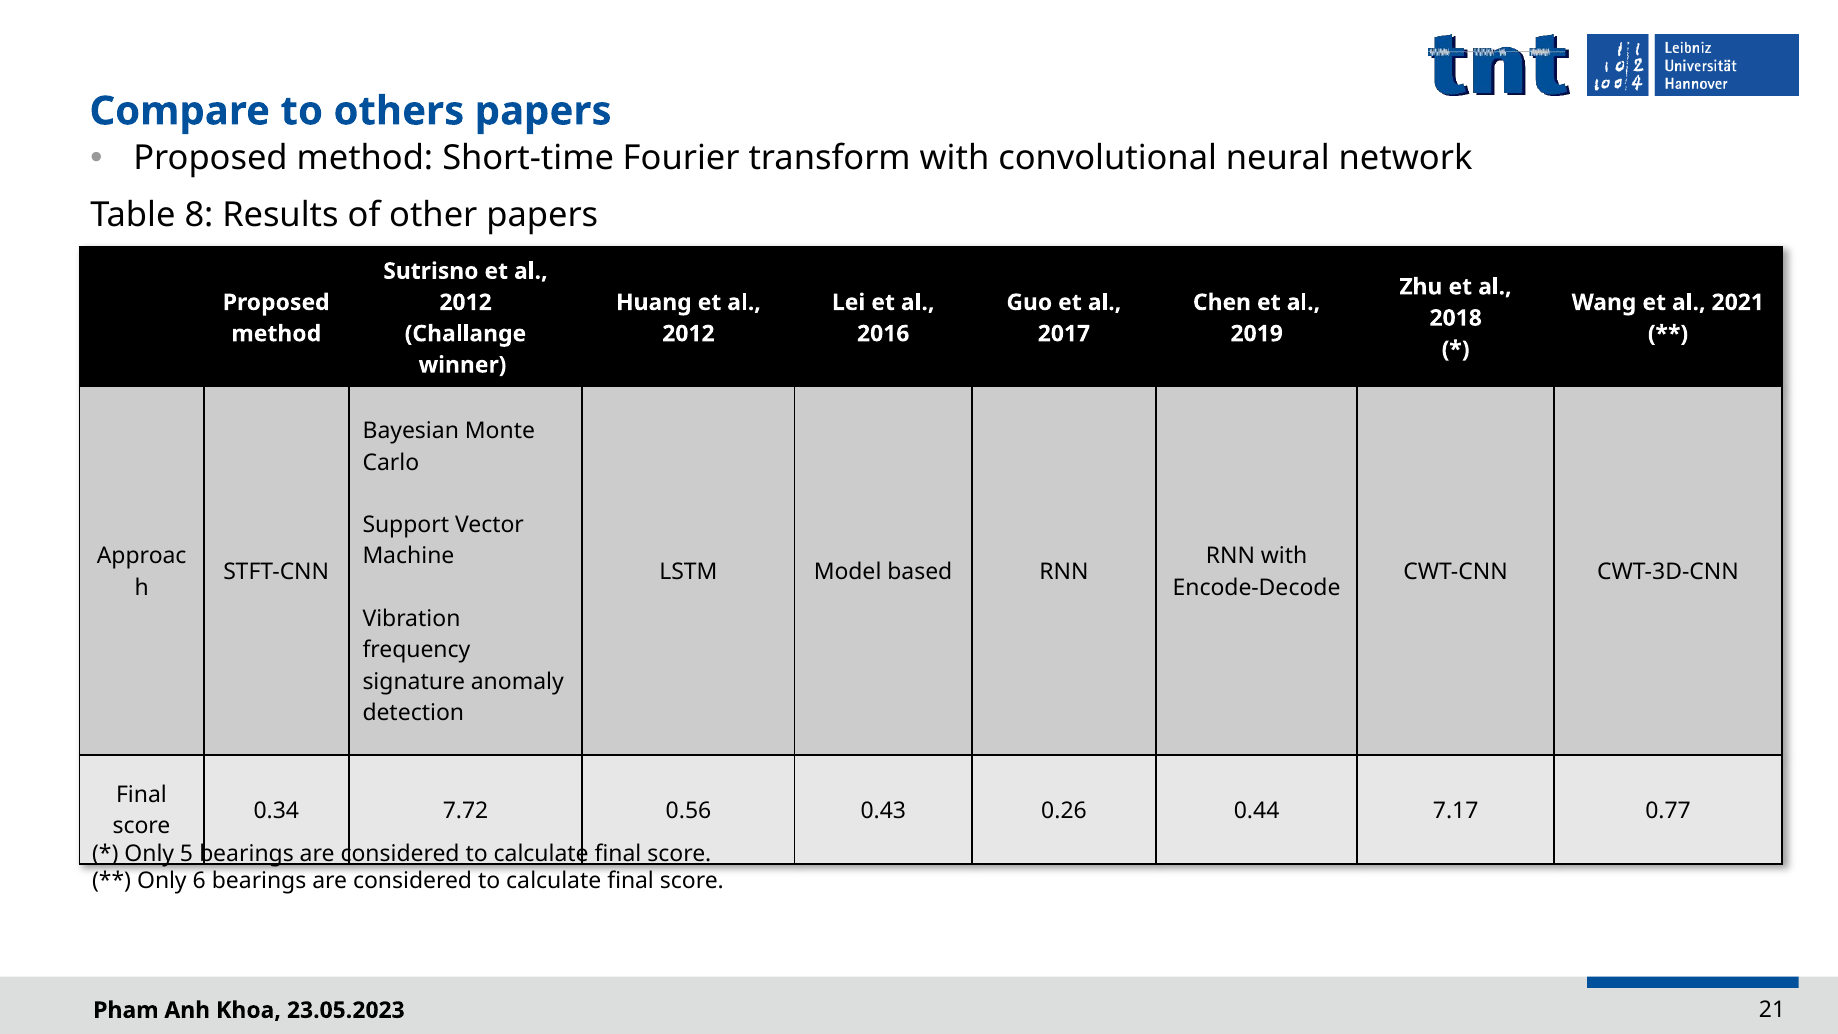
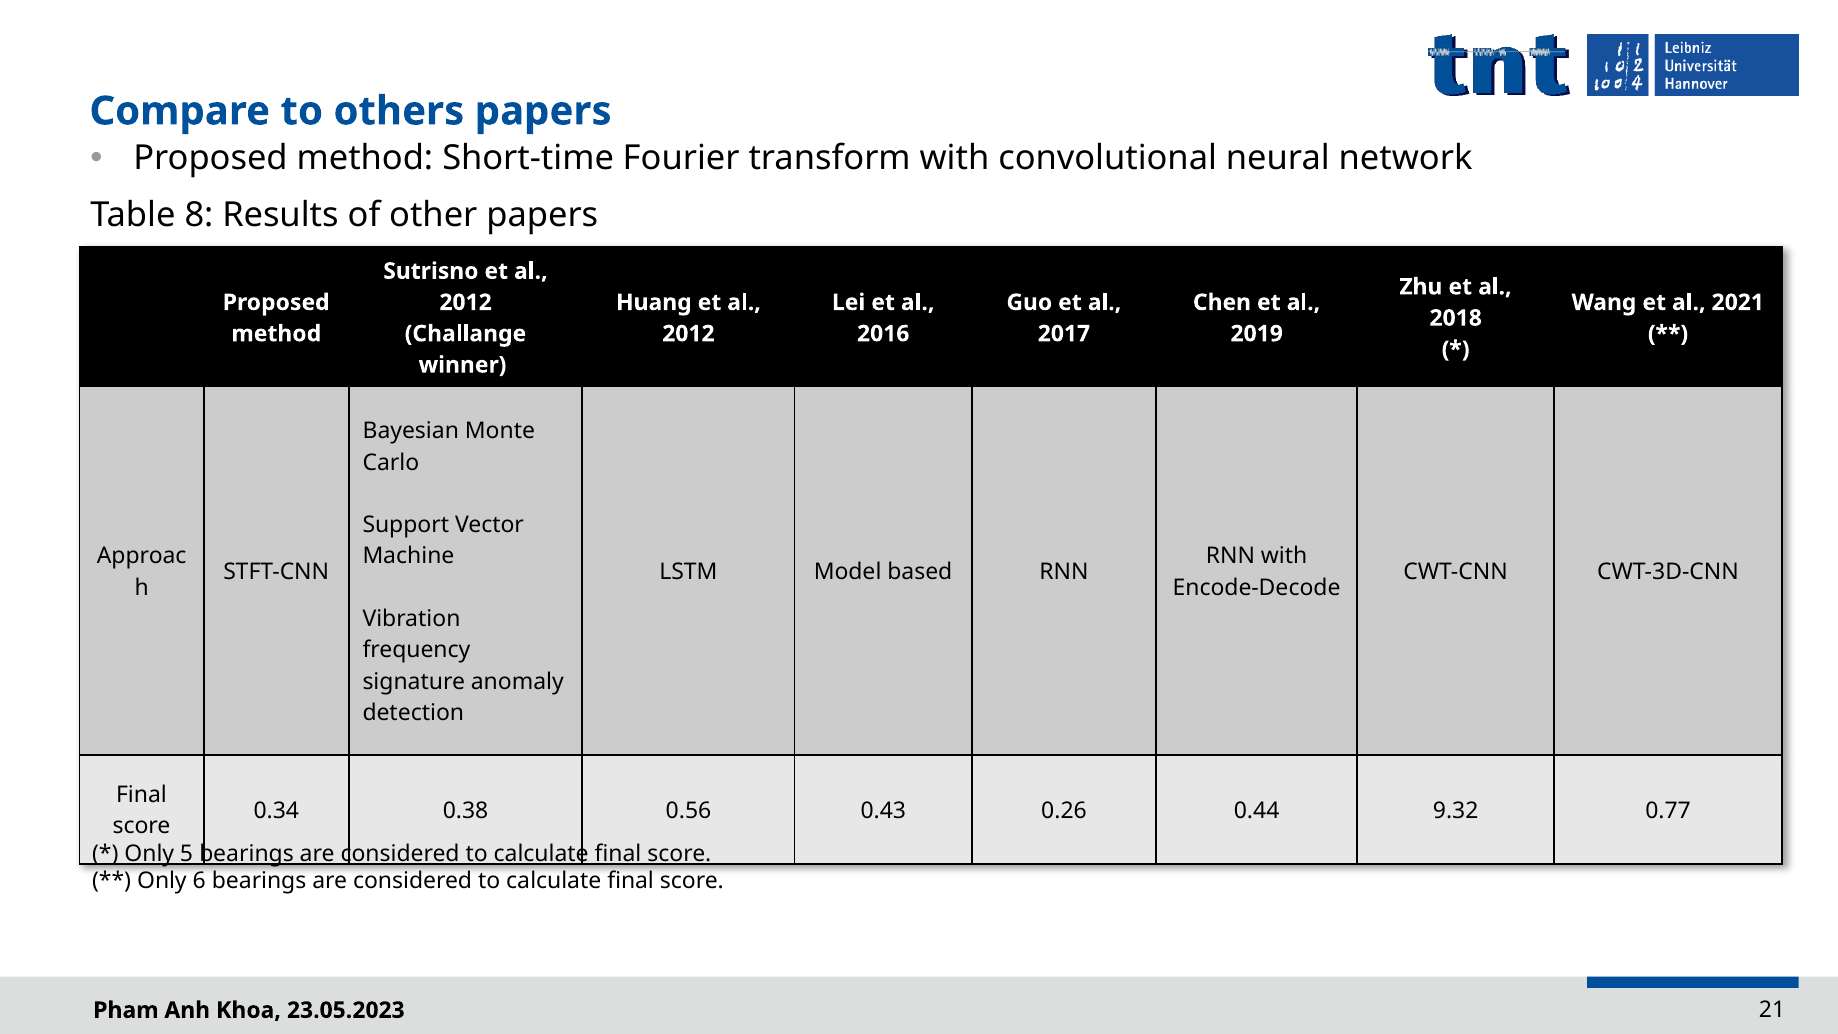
7.72: 7.72 -> 0.38
7.17: 7.17 -> 9.32
